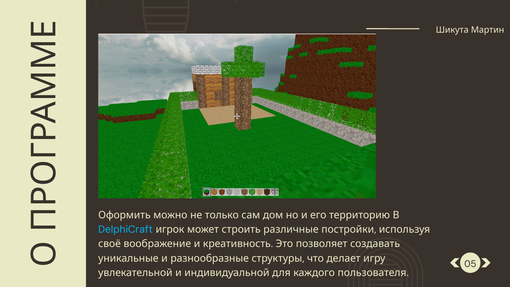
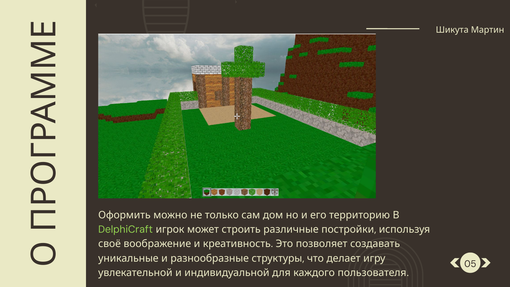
DelphiCraft colour: light blue -> light green
